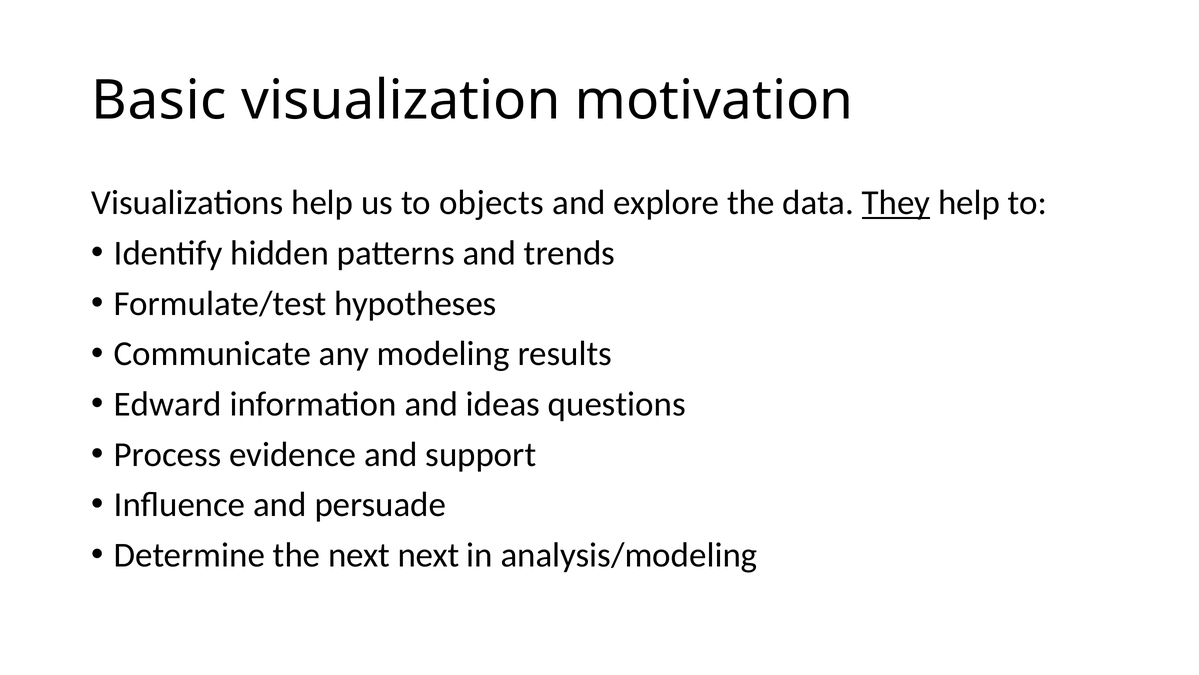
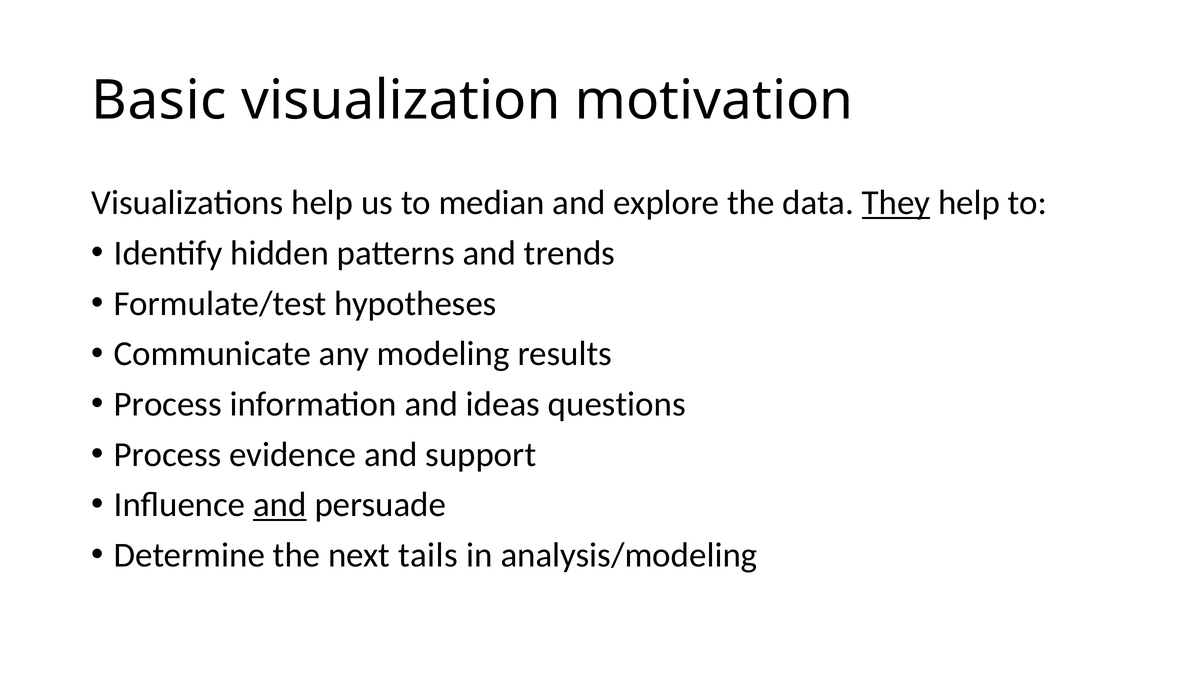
objects: objects -> median
Edward at (168, 404): Edward -> Process
and at (280, 504) underline: none -> present
next next: next -> tails
